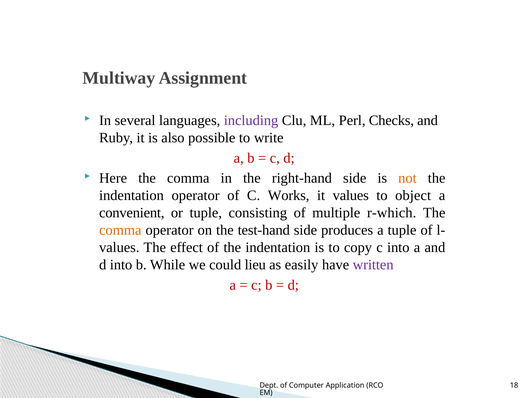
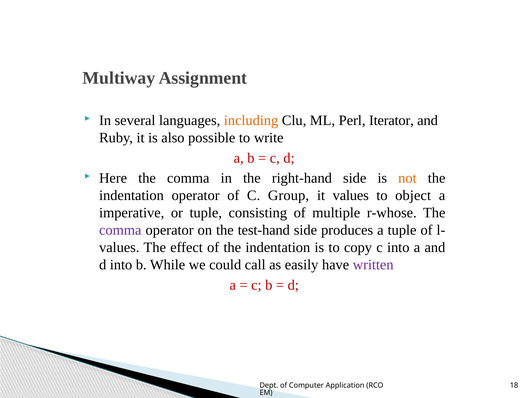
including colour: purple -> orange
Checks: Checks -> Iterator
Works: Works -> Group
convenient: convenient -> imperative
r-which: r-which -> r-whose
comma at (120, 230) colour: orange -> purple
lieu: lieu -> call
